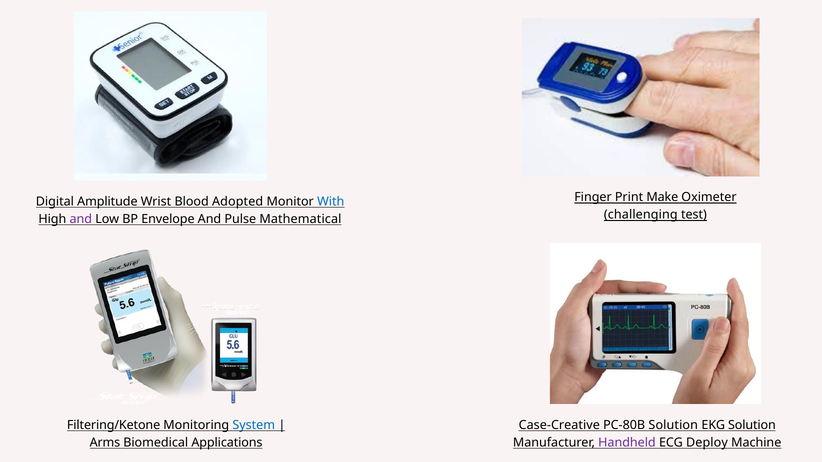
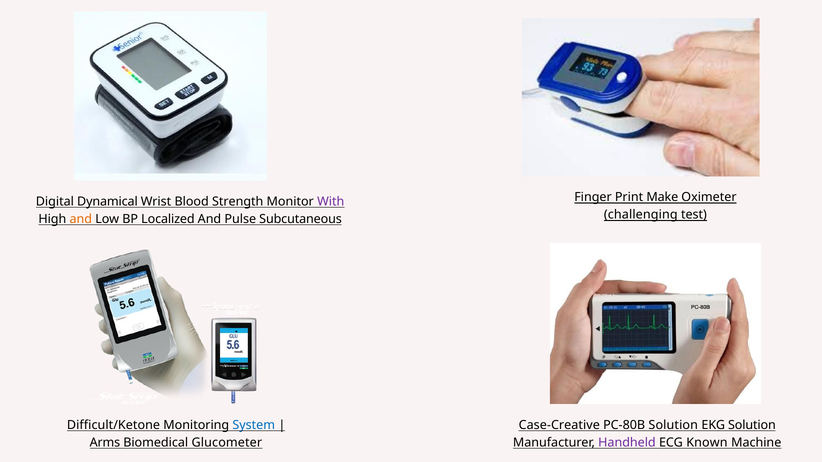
Amplitude: Amplitude -> Dynamical
Adopted: Adopted -> Strength
With colour: blue -> purple
and at (81, 219) colour: purple -> orange
Envelope: Envelope -> Localized
Mathematical: Mathematical -> Subcutaneous
Filtering/Ketone: Filtering/Ketone -> Difficult/Ketone
Applications: Applications -> Glucometer
Deploy: Deploy -> Known
